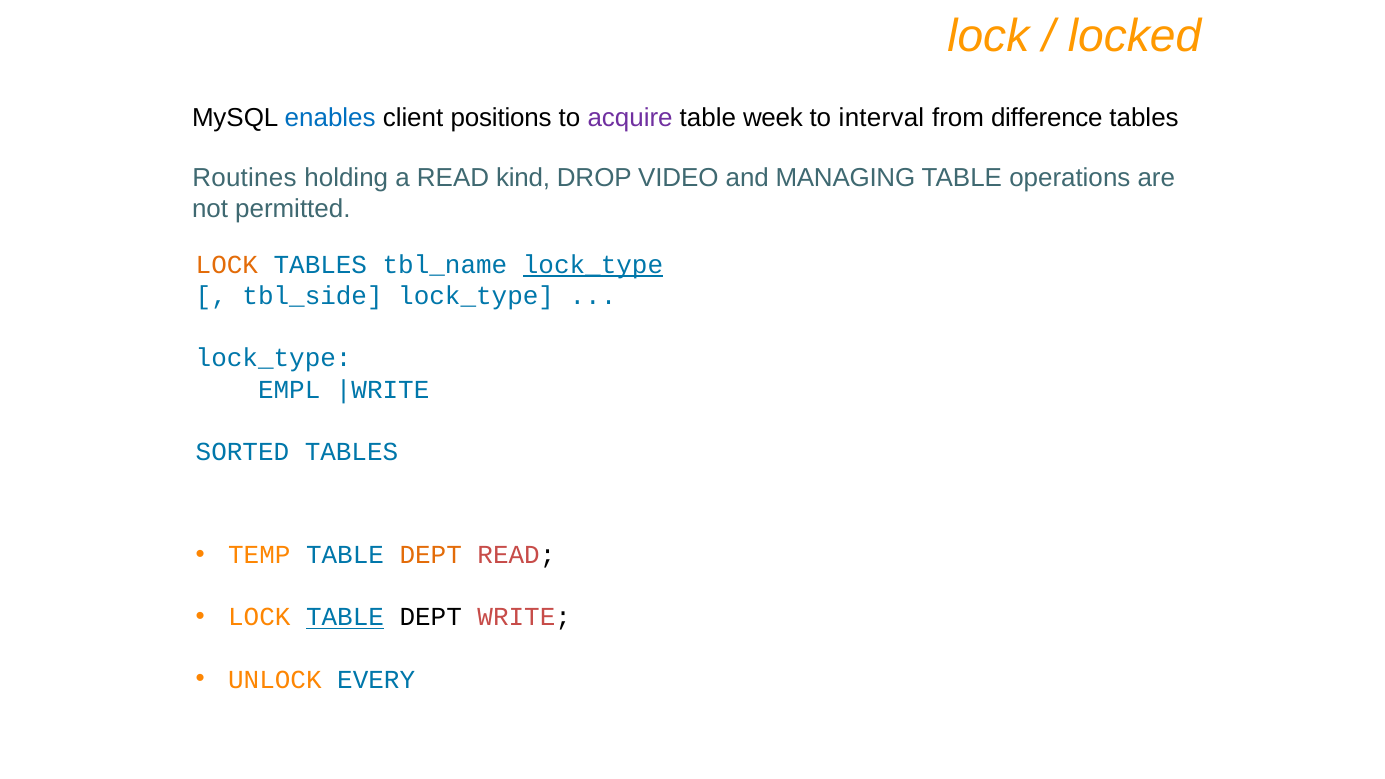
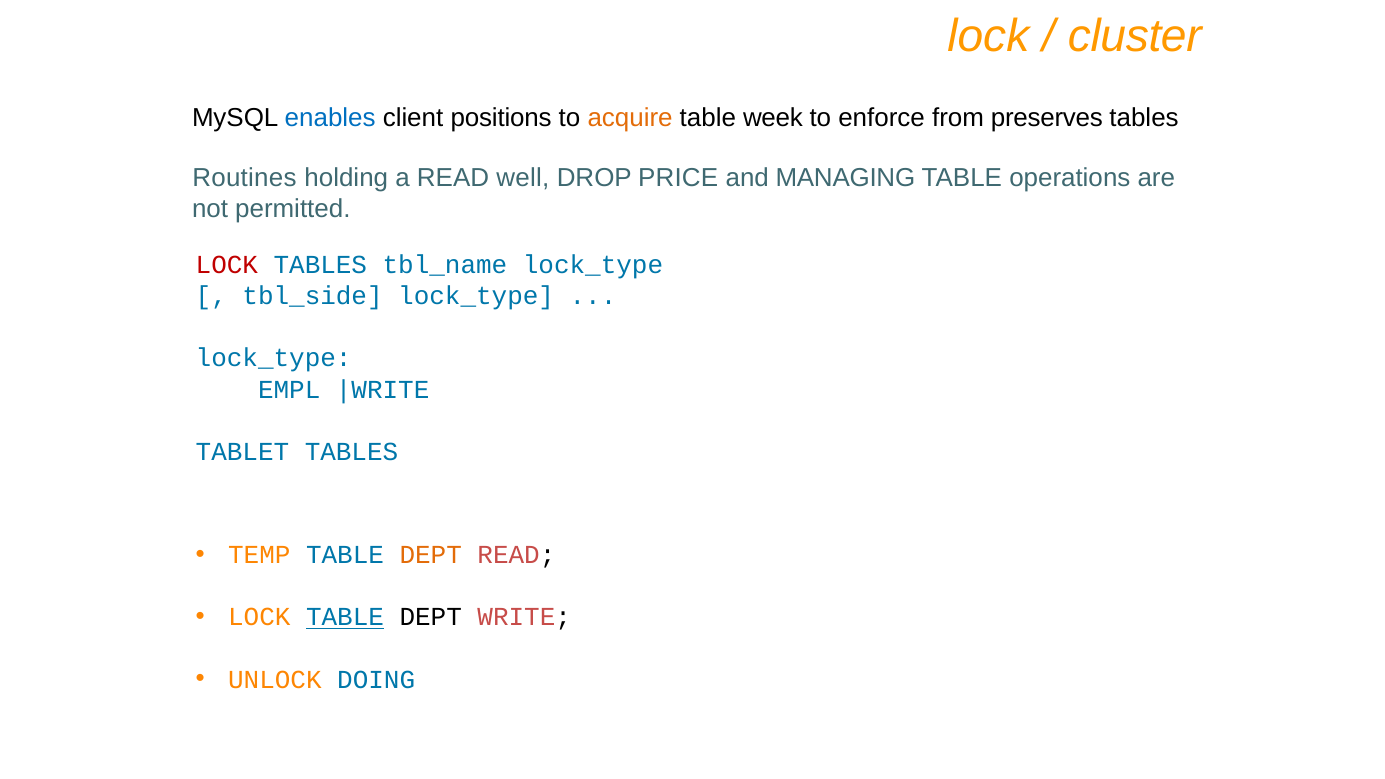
locked: locked -> cluster
acquire colour: purple -> orange
interval: interval -> enforce
difference: difference -> preserves
kind: kind -> well
VIDEO: VIDEO -> PRICE
LOCK at (227, 265) colour: orange -> red
lock_type at (593, 265) underline: present -> none
SORTED: SORTED -> TABLET
EVERY: EVERY -> DOING
